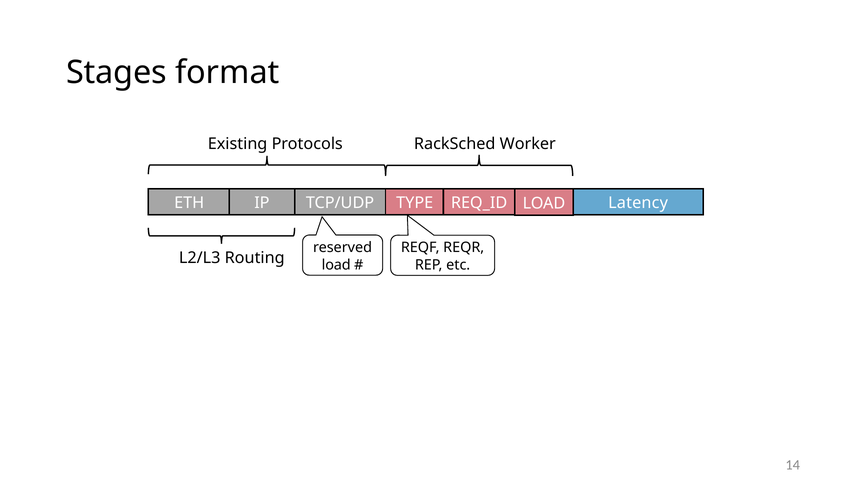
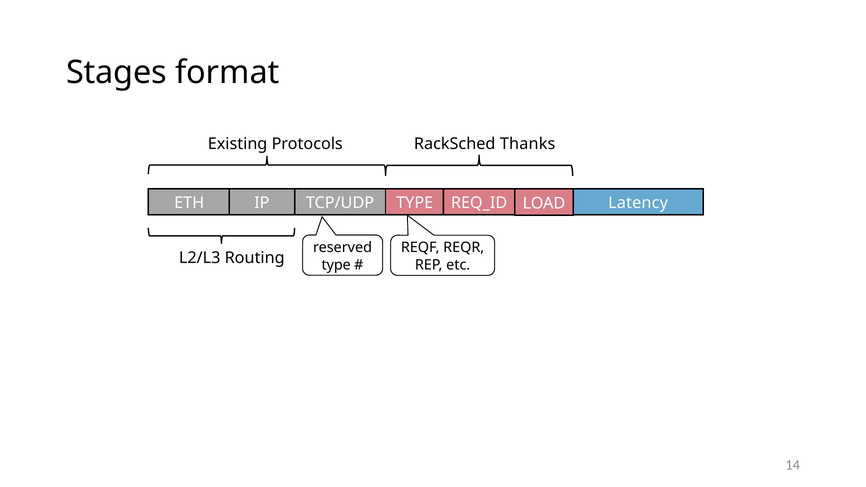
Worker: Worker -> Thanks
load at (336, 265): load -> type
